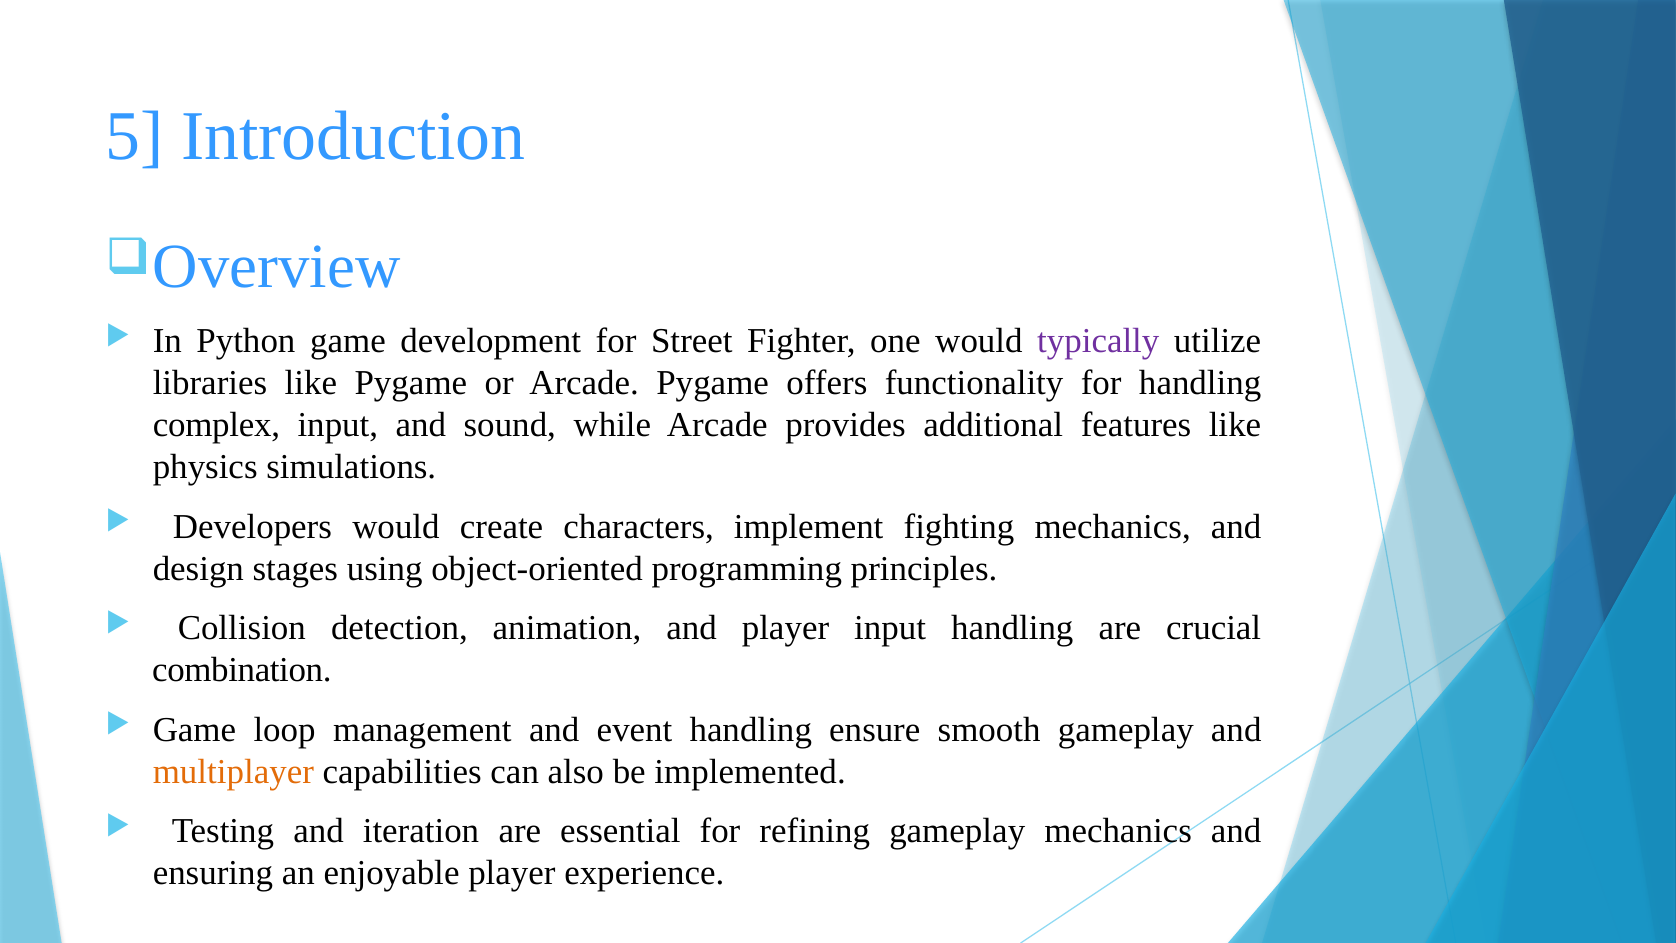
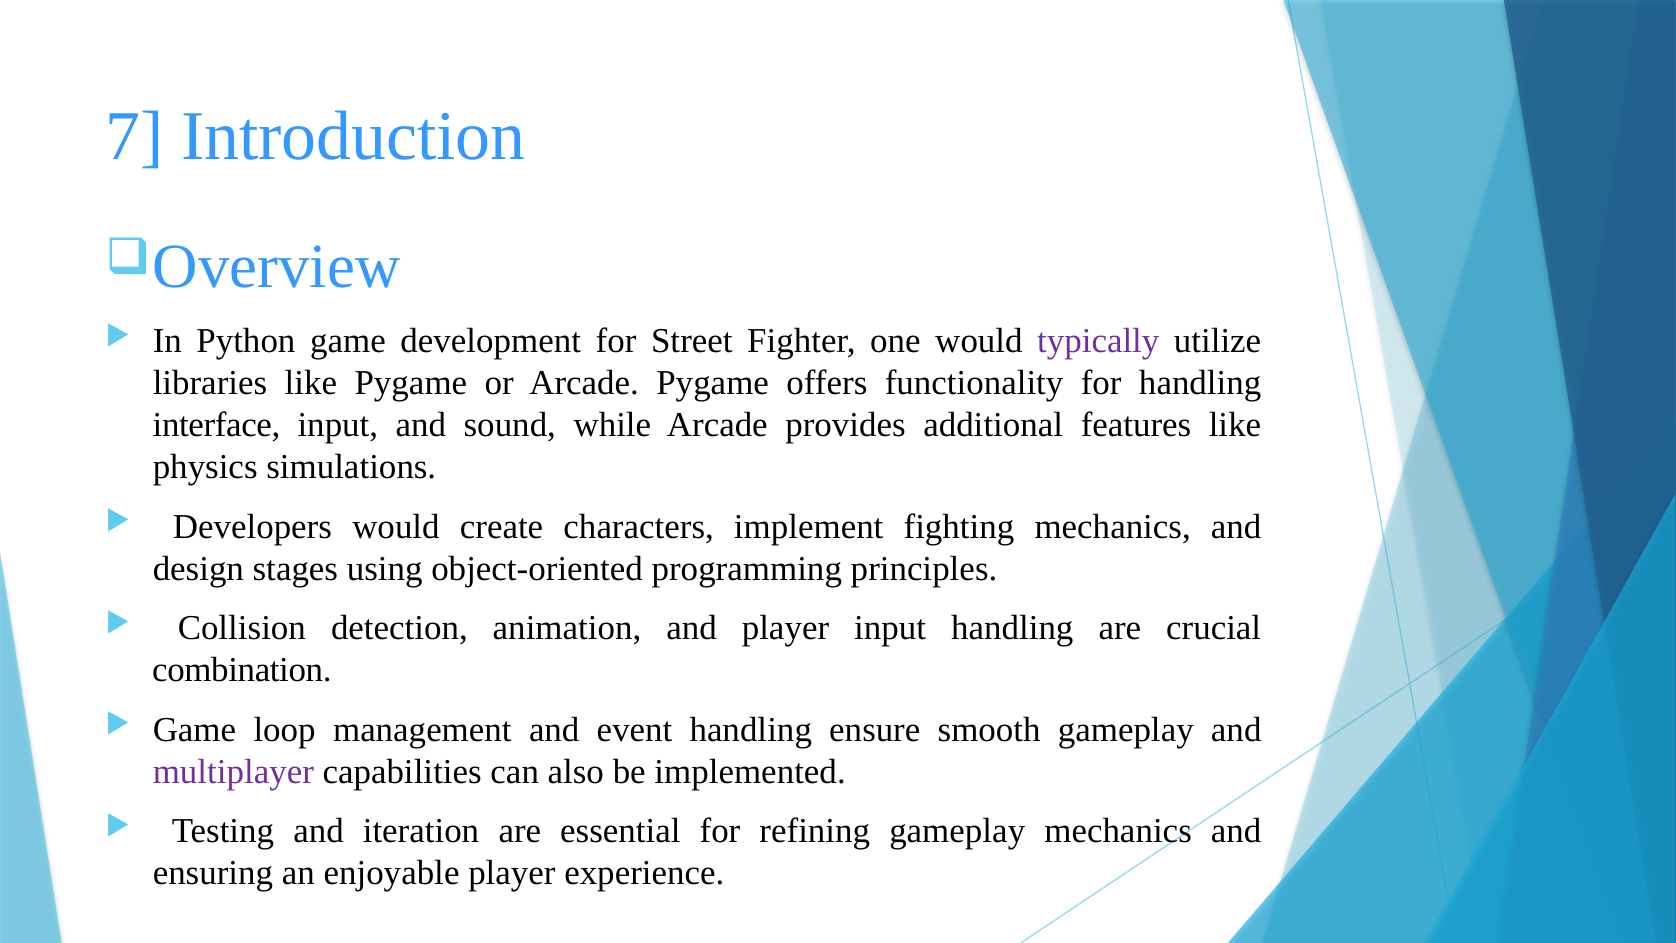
5: 5 -> 7
complex: complex -> interface
multiplayer colour: orange -> purple
